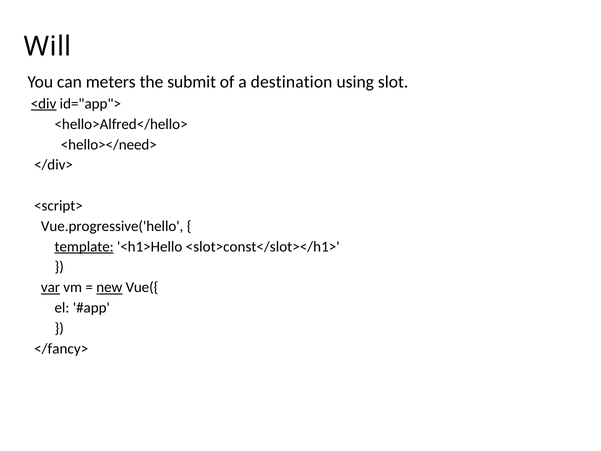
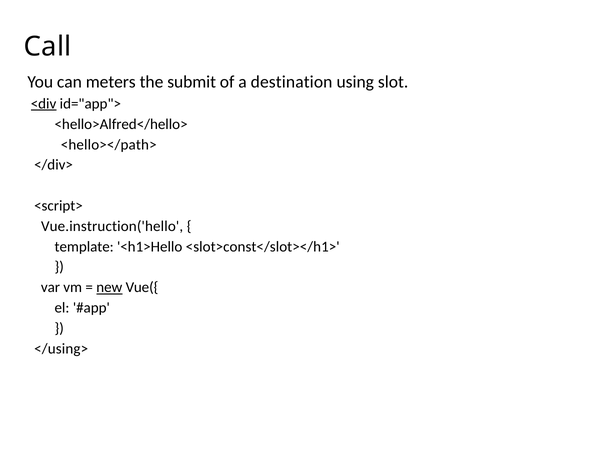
Will: Will -> Call
<hello></need>: <hello></need> -> <hello></path>
Vue.progressive('hello: Vue.progressive('hello -> Vue.instruction('hello
template underline: present -> none
var underline: present -> none
</fancy>: </fancy> -> </using>
